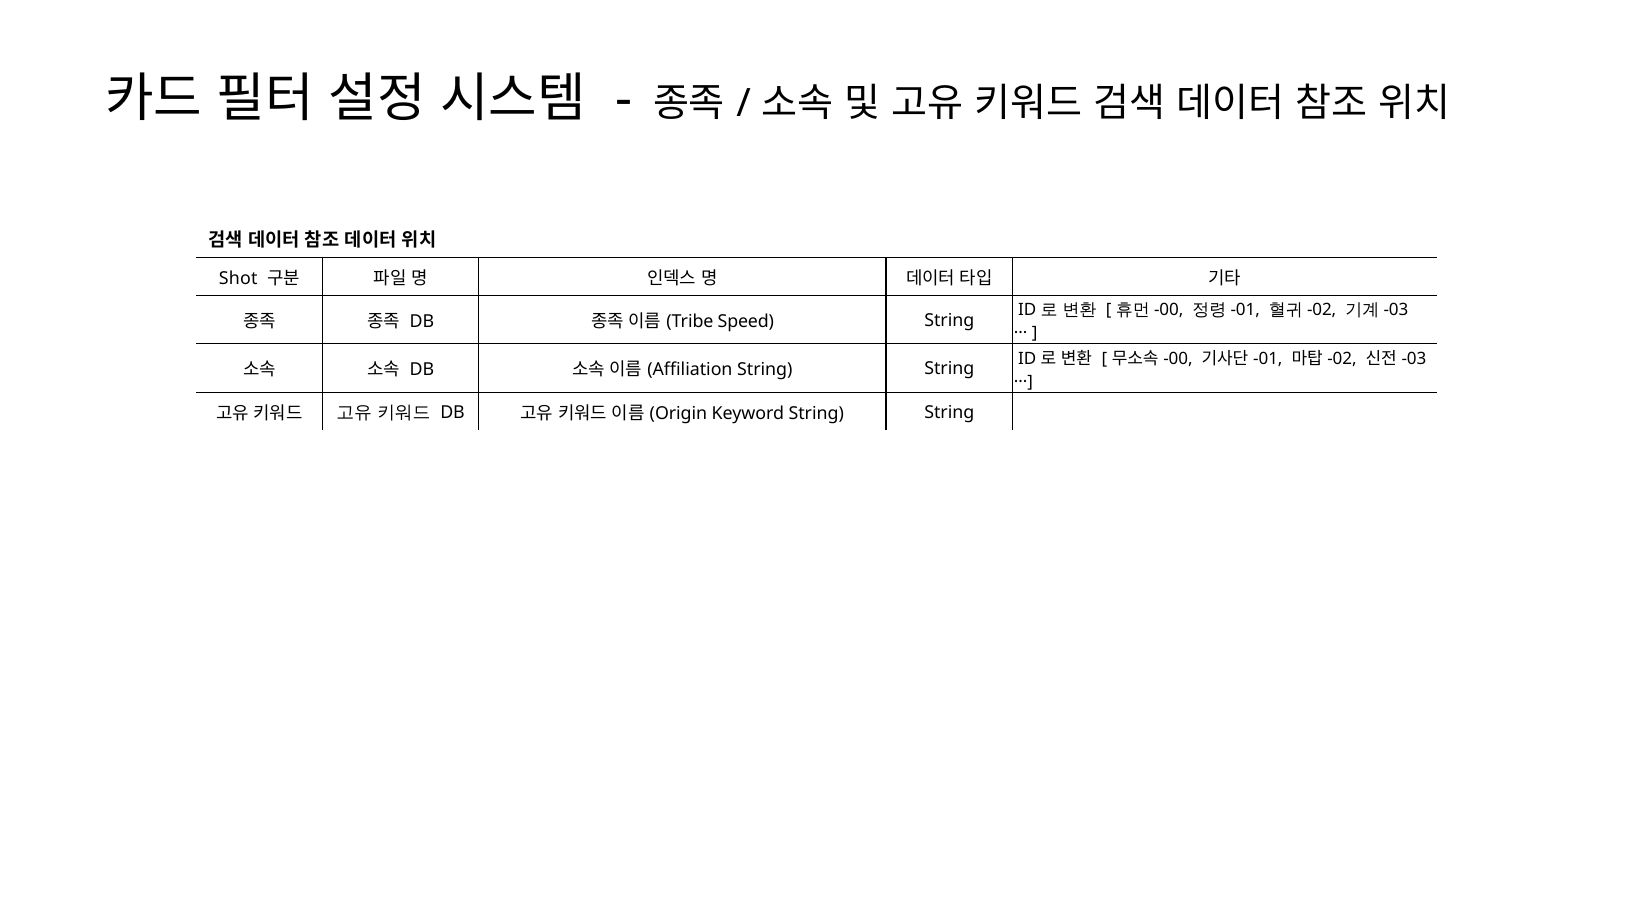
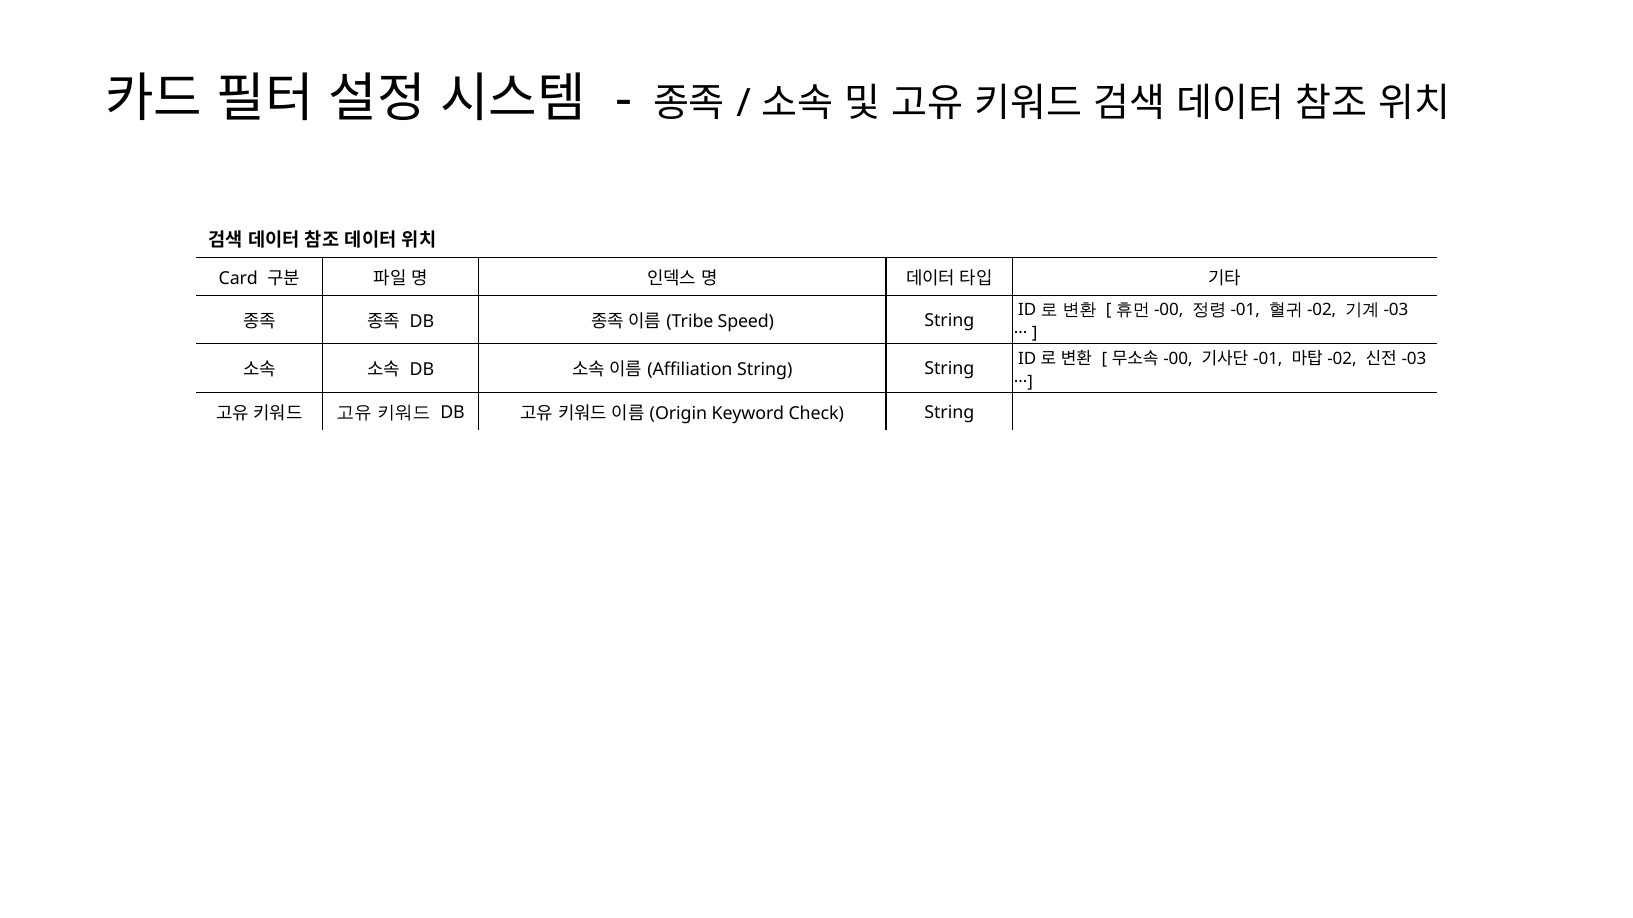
Shot: Shot -> Card
Keyword String: String -> Check
